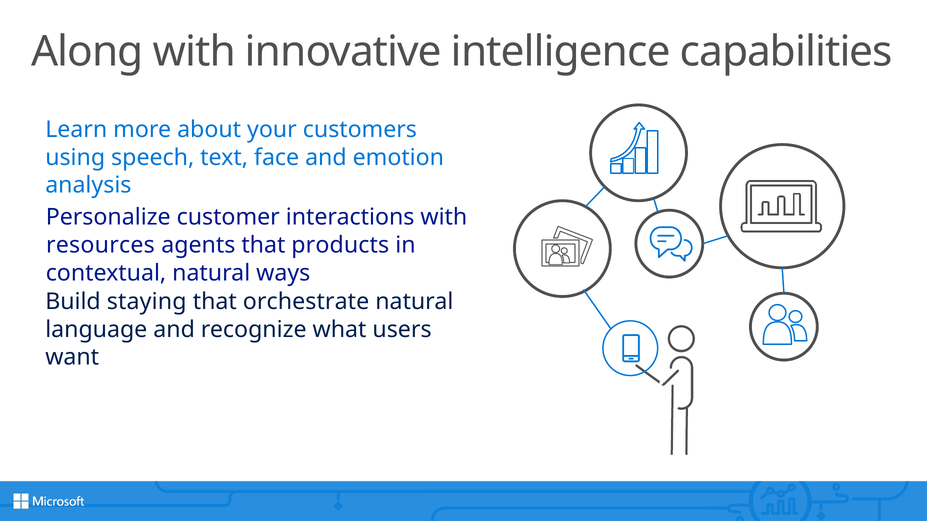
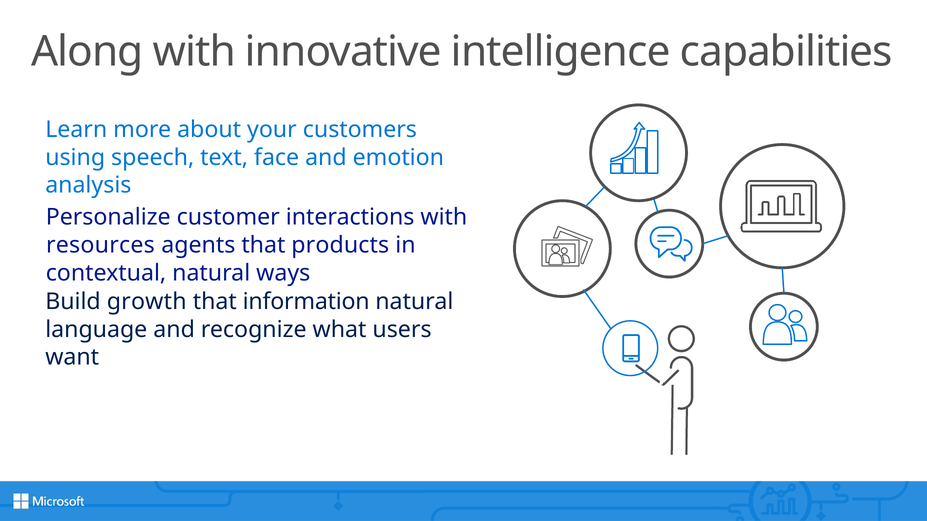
staying: staying -> growth
orchestrate: orchestrate -> information
